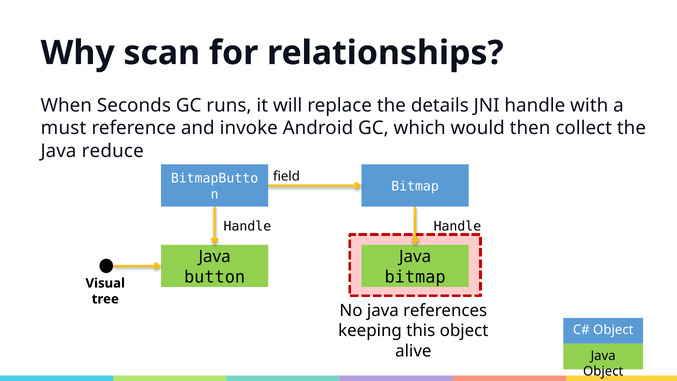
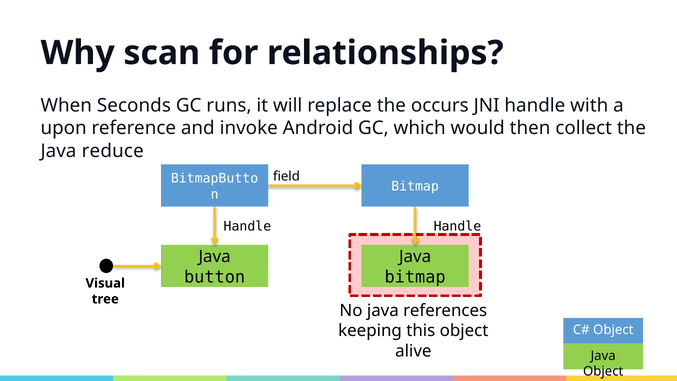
details: details -> occurs
must: must -> upon
